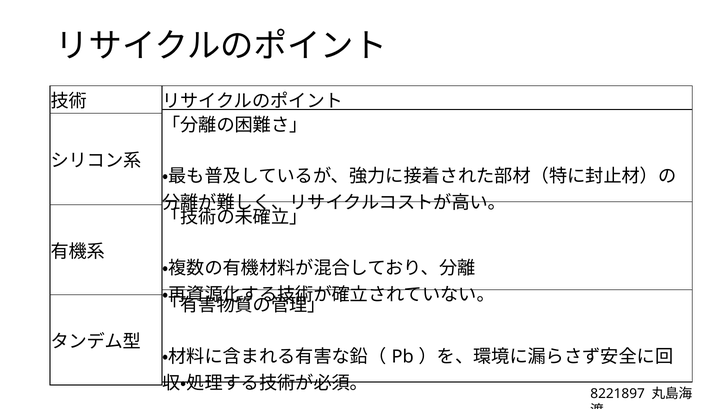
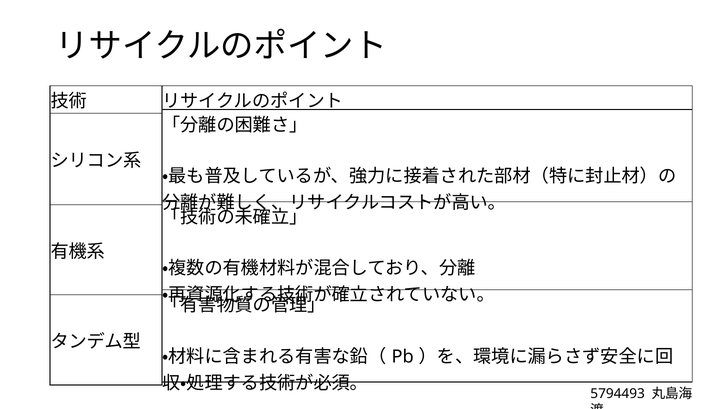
8221897: 8221897 -> 5794493
